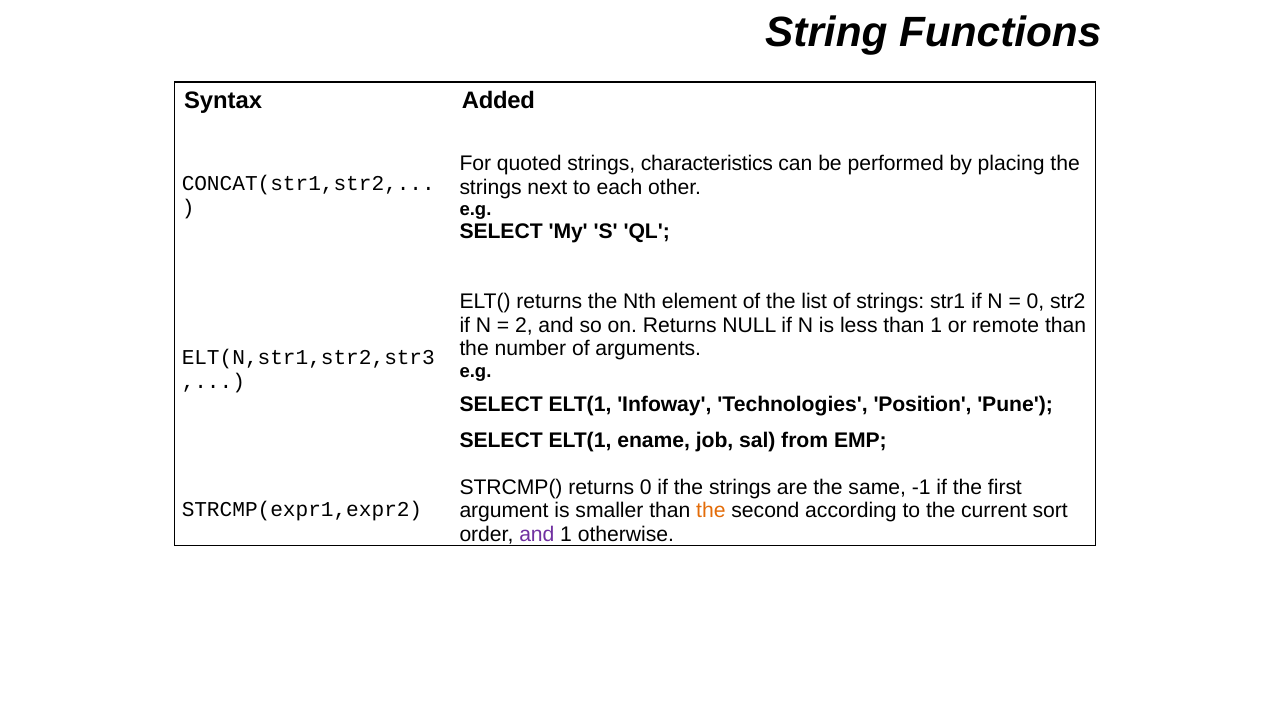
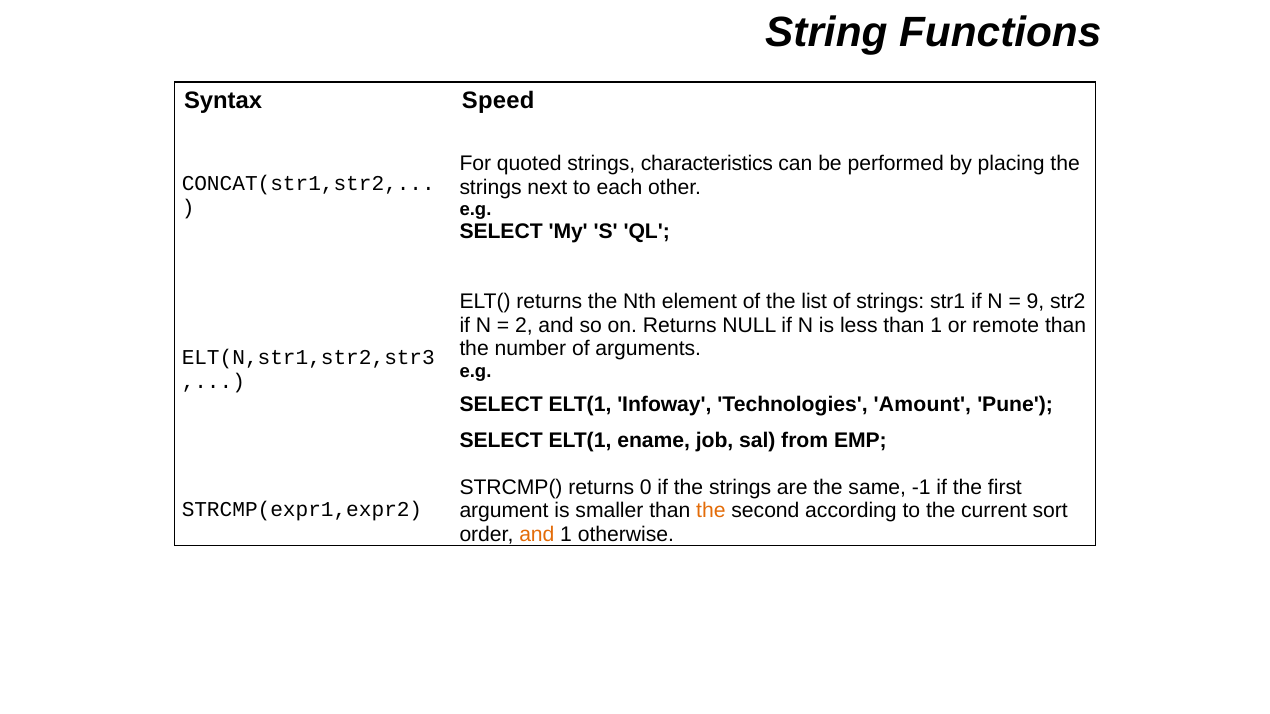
Added: Added -> Speed
0 at (1035, 302): 0 -> 9
Position: Position -> Amount
and at (537, 535) colour: purple -> orange
